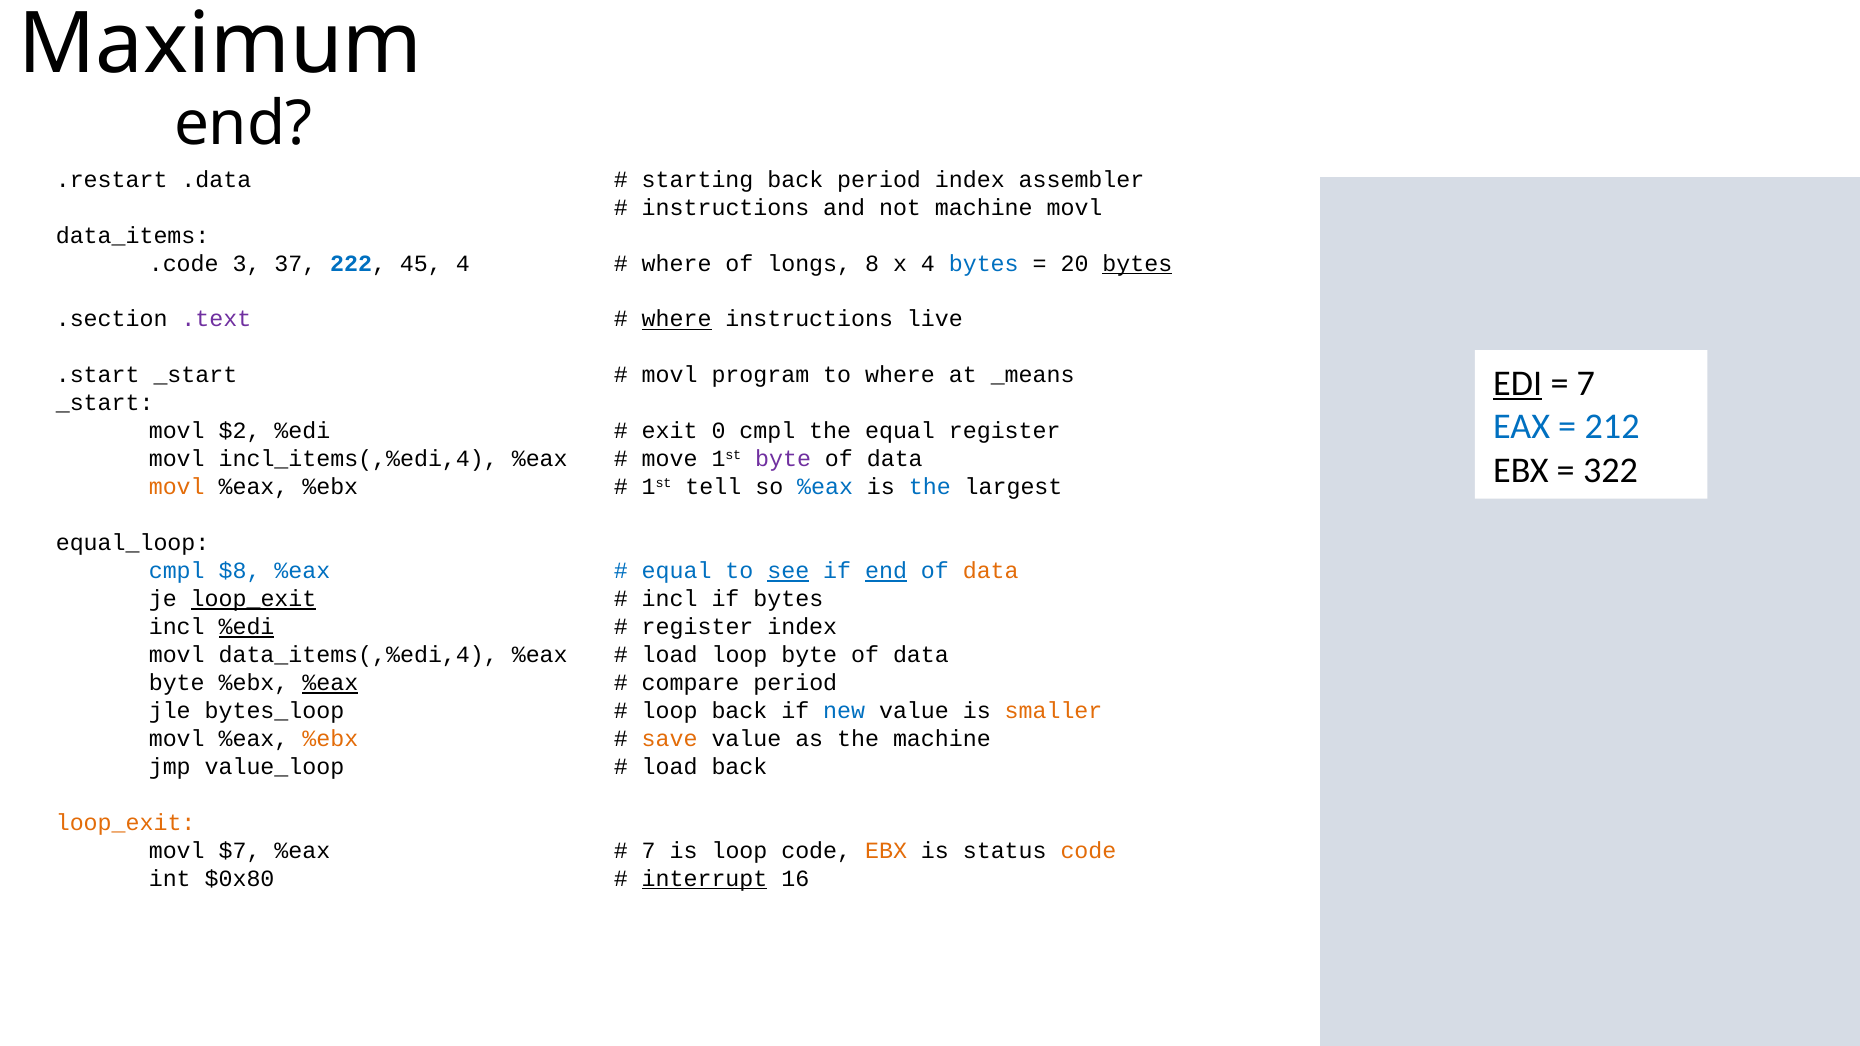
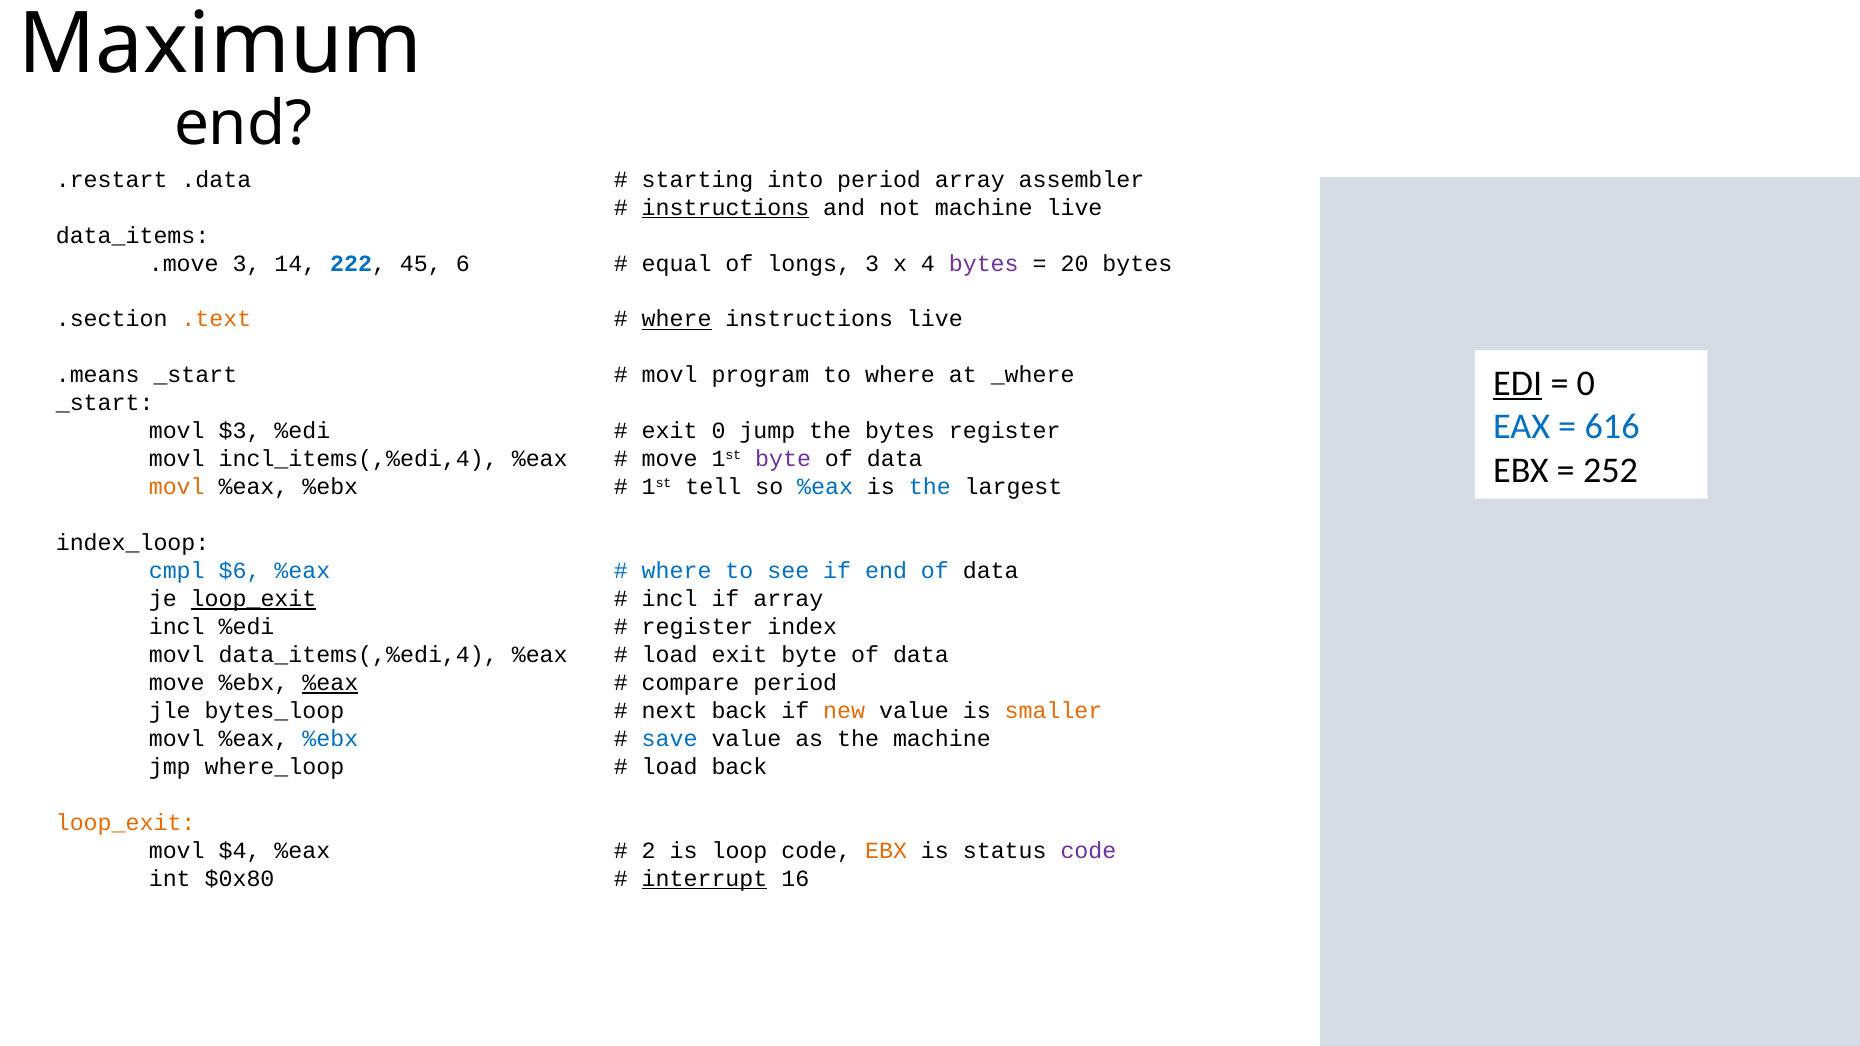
starting back: back -> into
period index: index -> array
instructions at (726, 207) underline: none -> present
machine movl: movl -> live
.code: .code -> .move
37: 37 -> 14
45 4: 4 -> 6
where at (677, 263): where -> equal
longs 8: 8 -> 3
bytes at (984, 263) colour: blue -> purple
bytes at (1137, 263) underline: present -> none
.text colour: purple -> orange
.start: .start -> .means
_means: _means -> _where
7 at (1586, 384): 7 -> 0
212: 212 -> 616
$2: $2 -> $3
0 cmpl: cmpl -> jump
the equal: equal -> bytes
322: 322 -> 252
equal_loop: equal_loop -> index_loop
$8: $8 -> $6
equal at (677, 571): equal -> where
see underline: present -> none
end at (886, 571) underline: present -> none
data at (991, 571) colour: orange -> black
if bytes: bytes -> array
%edi at (247, 627) underline: present -> none
load loop: loop -> exit
byte at (177, 683): byte -> move
loop at (670, 711): loop -> next
new colour: blue -> orange
%ebx at (330, 739) colour: orange -> blue
save colour: orange -> blue
value_loop: value_loop -> where_loop
$7: $7 -> $4
7 at (649, 851): 7 -> 2
code at (1088, 851) colour: orange -> purple
